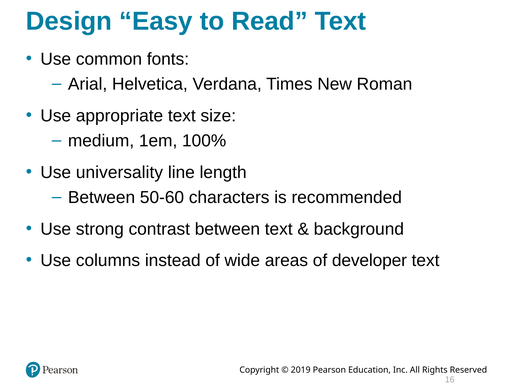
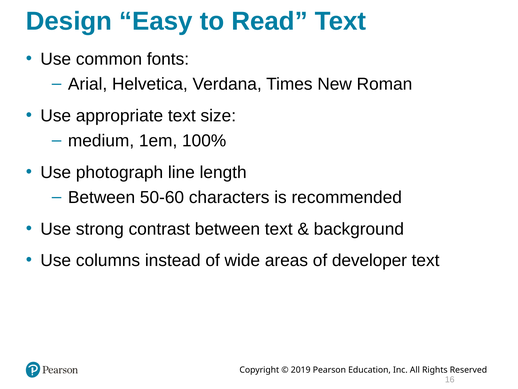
universality: universality -> photograph
